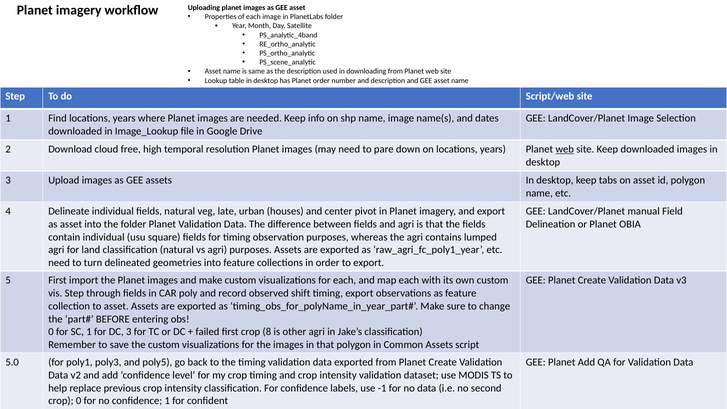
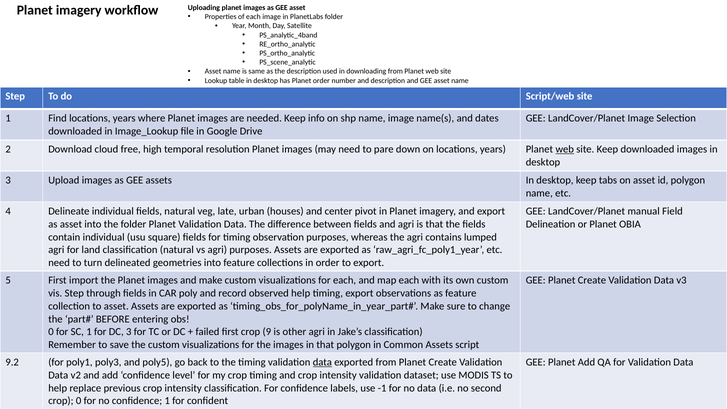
observed shift: shift -> help
8: 8 -> 9
5.0: 5.0 -> 9.2
data at (322, 362) underline: none -> present
